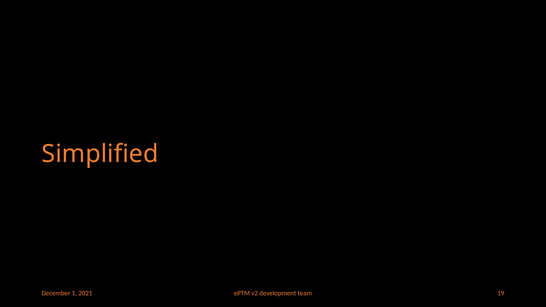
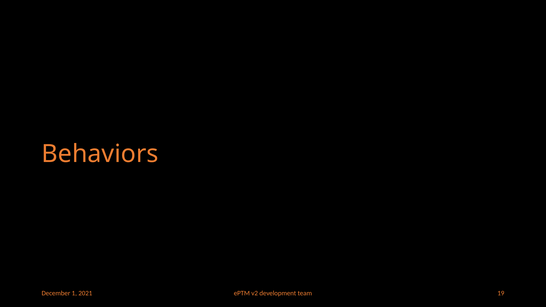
Simplified: Simplified -> Behaviors
